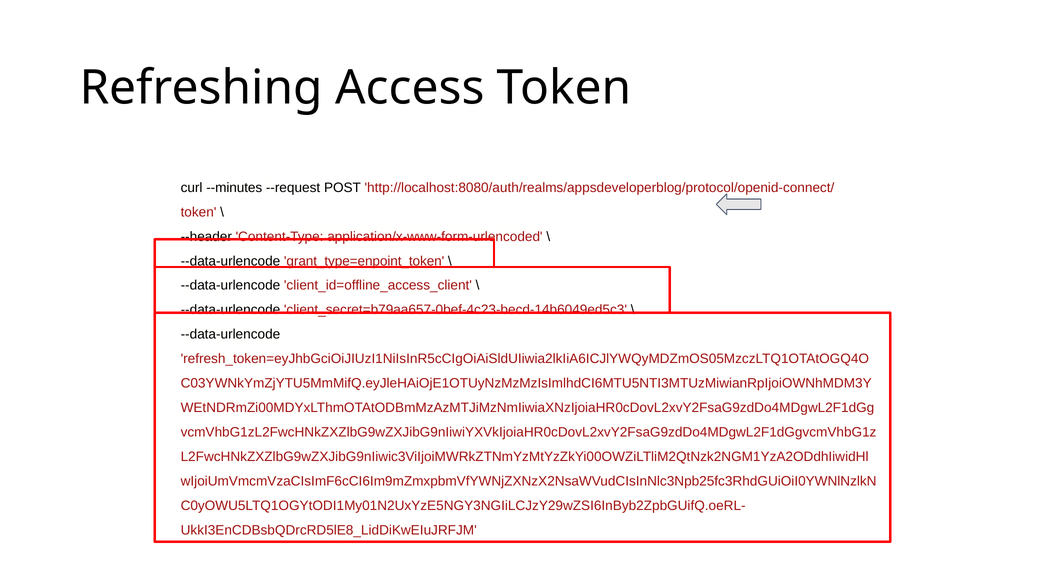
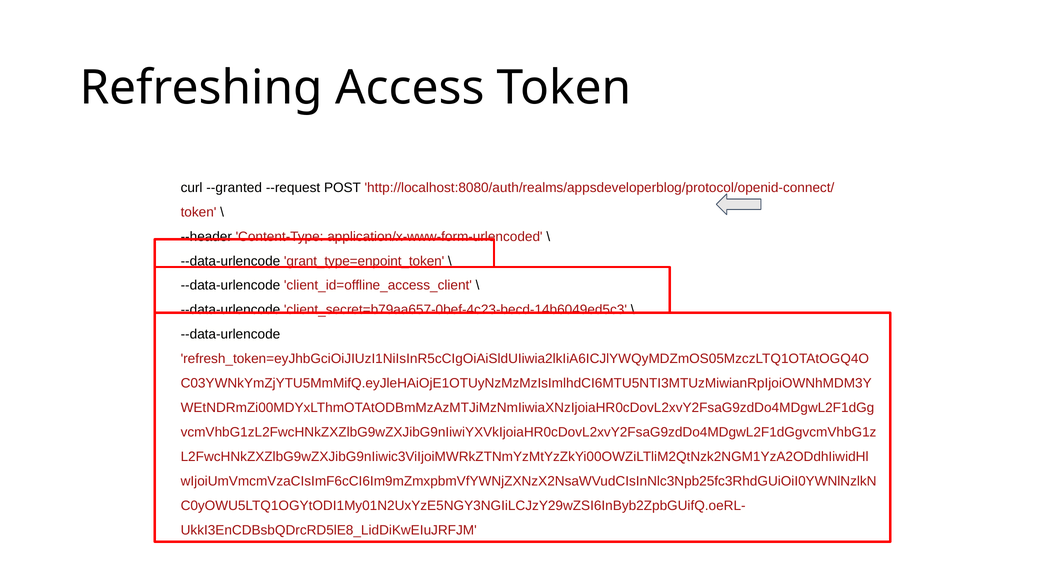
--minutes: --minutes -> --granted
